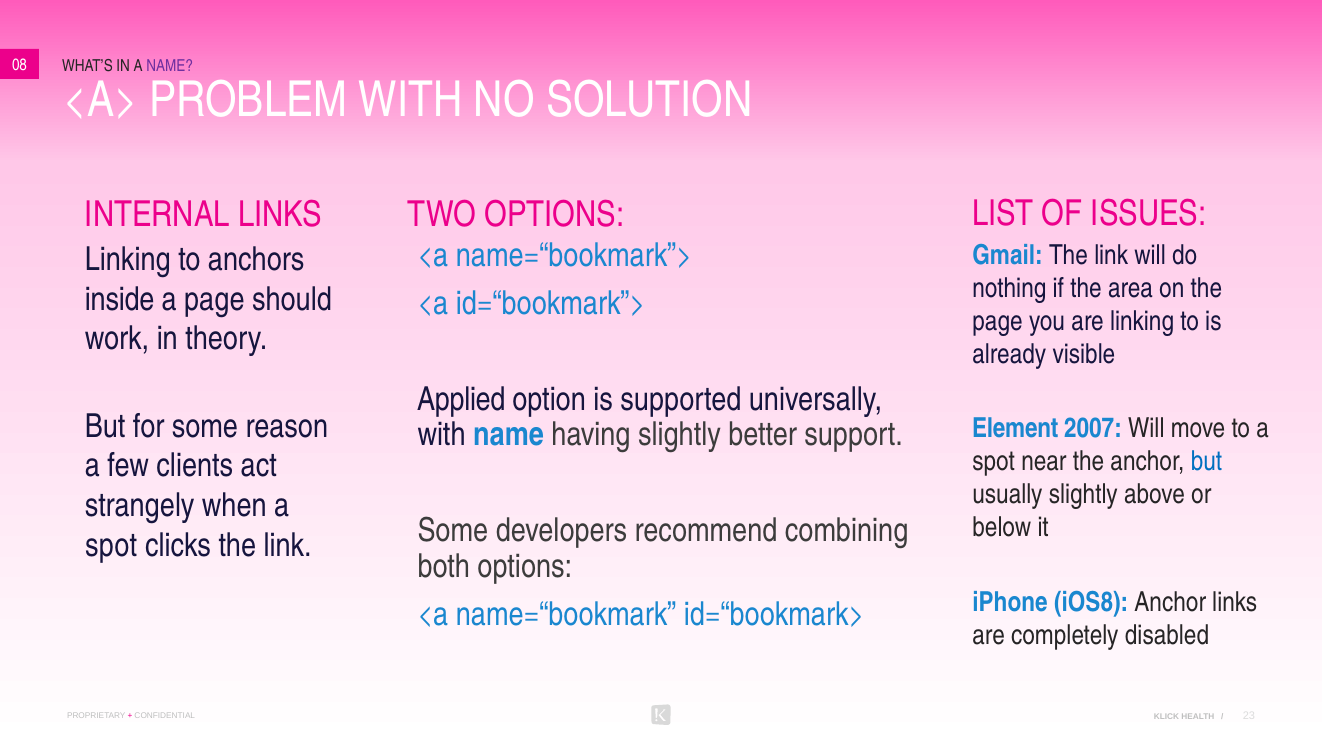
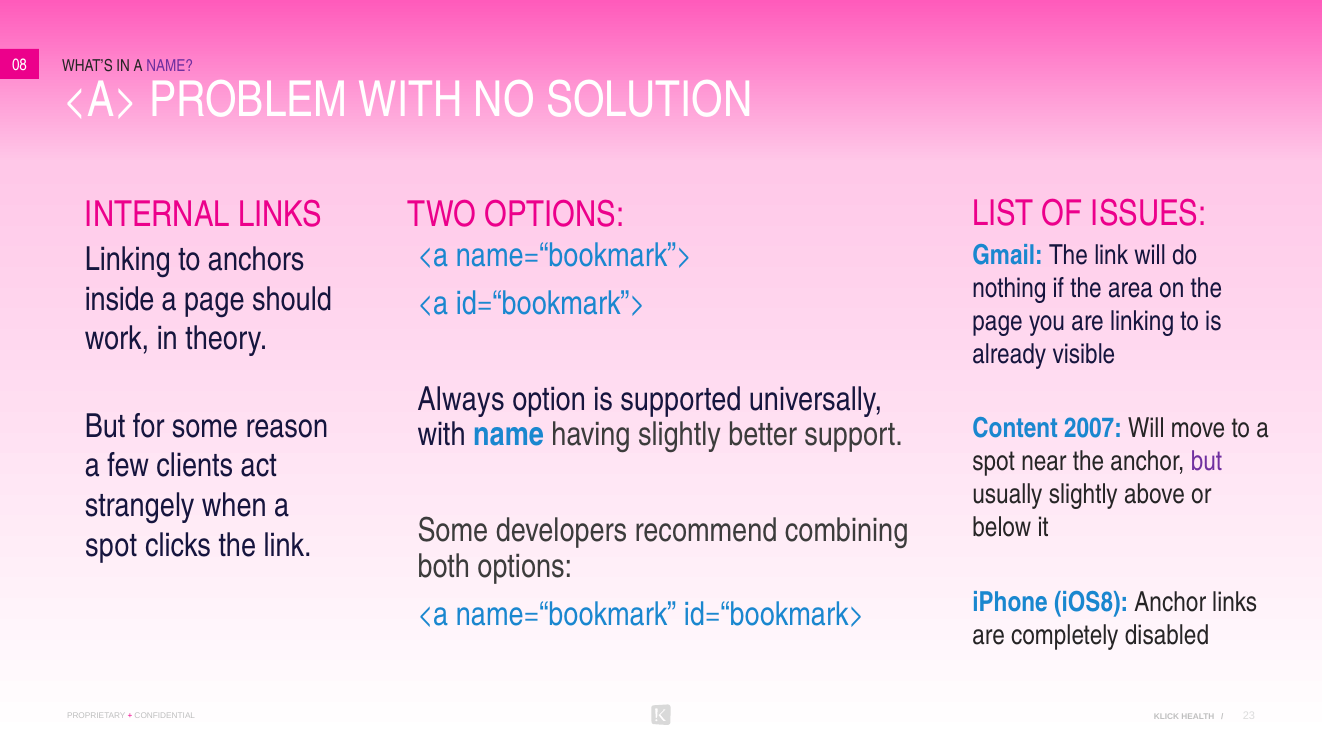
Applied: Applied -> Always
Element: Element -> Content
but at (1207, 462) colour: blue -> purple
